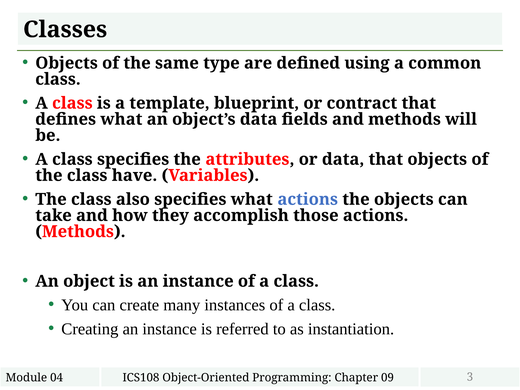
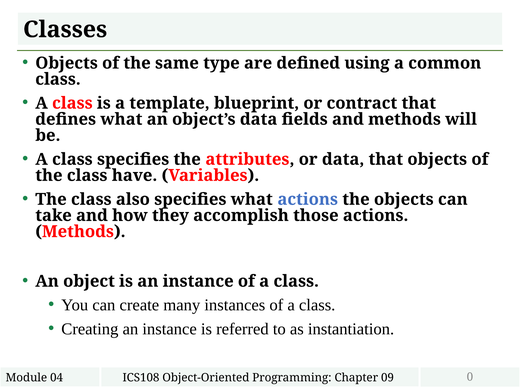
3: 3 -> 0
